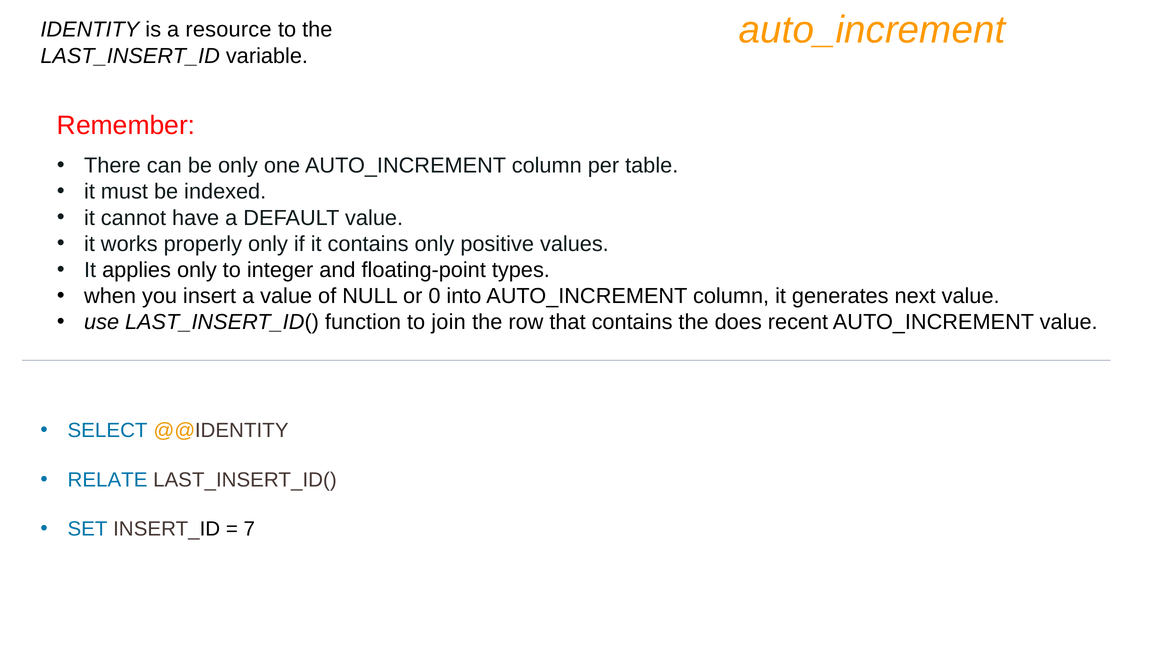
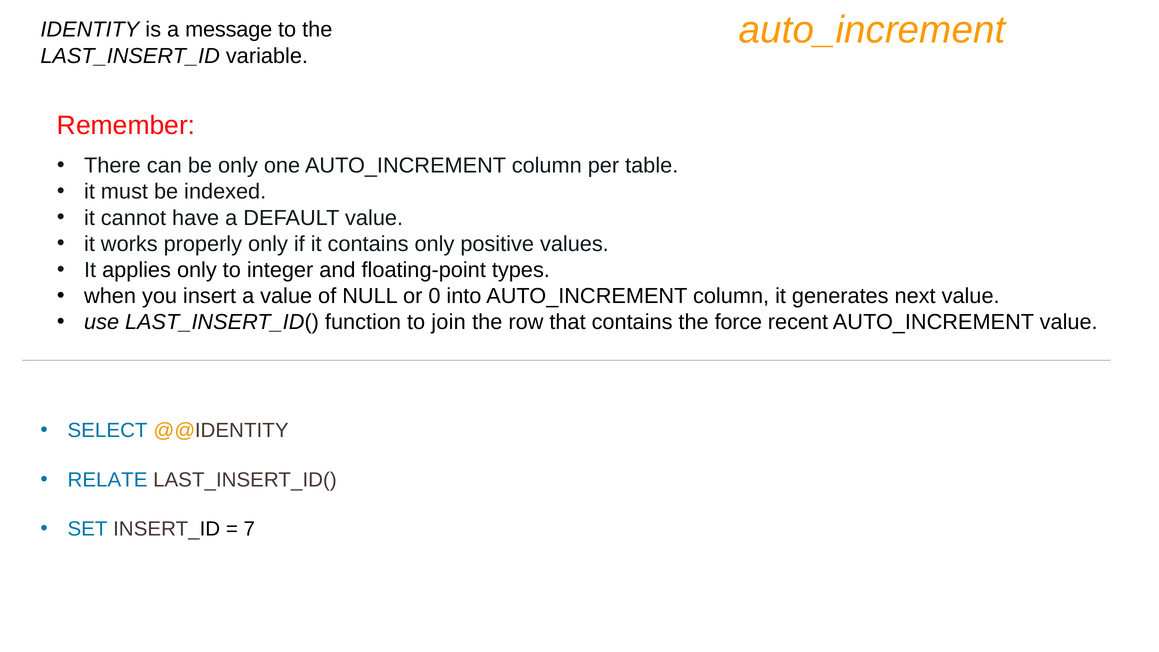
resource: resource -> message
does: does -> force
